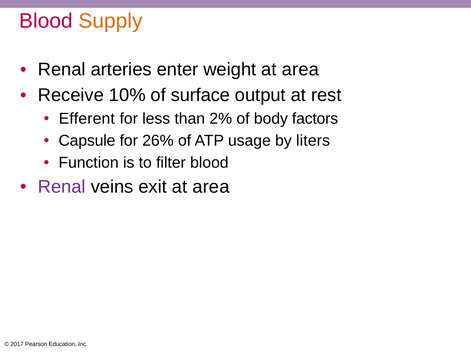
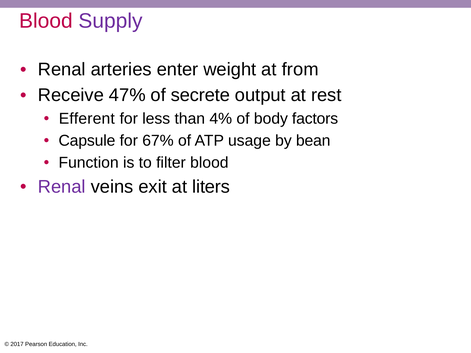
Supply colour: orange -> purple
area at (300, 70): area -> from
10%: 10% -> 47%
surface: surface -> secrete
2%: 2% -> 4%
26%: 26% -> 67%
liters: liters -> bean
exit at area: area -> liters
